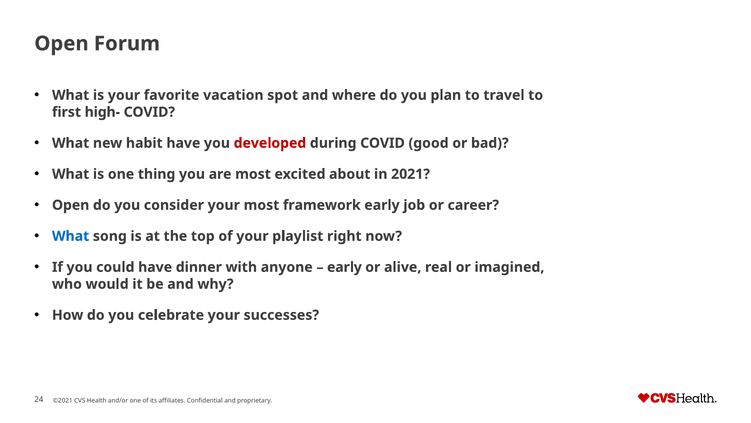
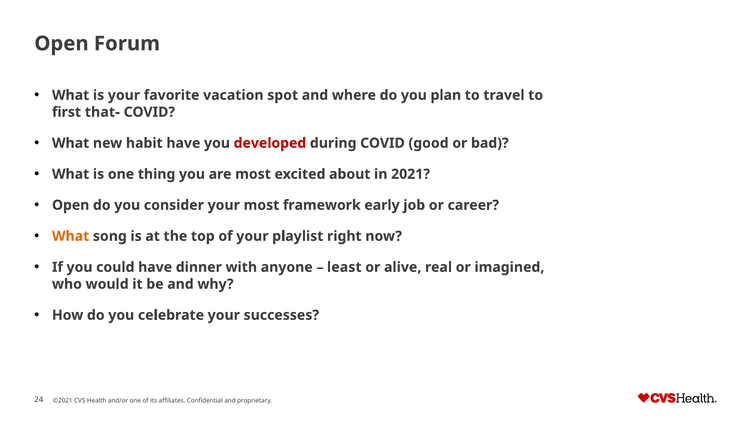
high-: high- -> that-
What at (71, 236) colour: blue -> orange
early at (344, 267): early -> least
